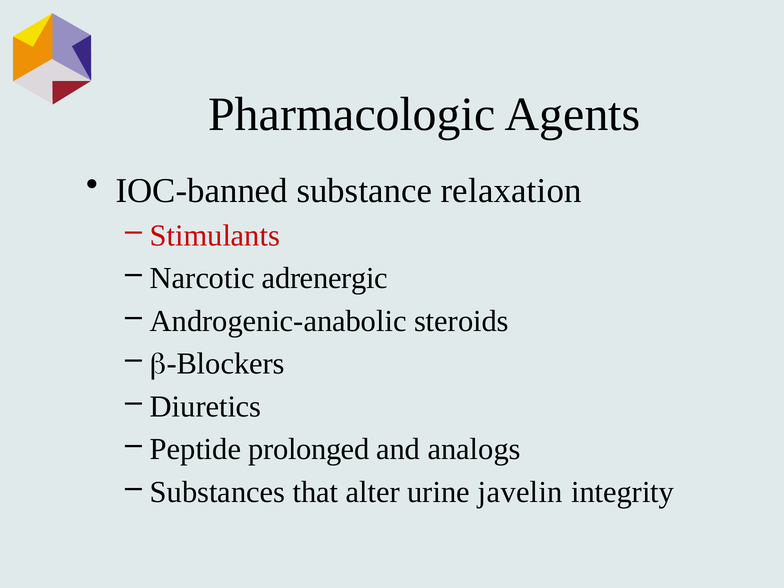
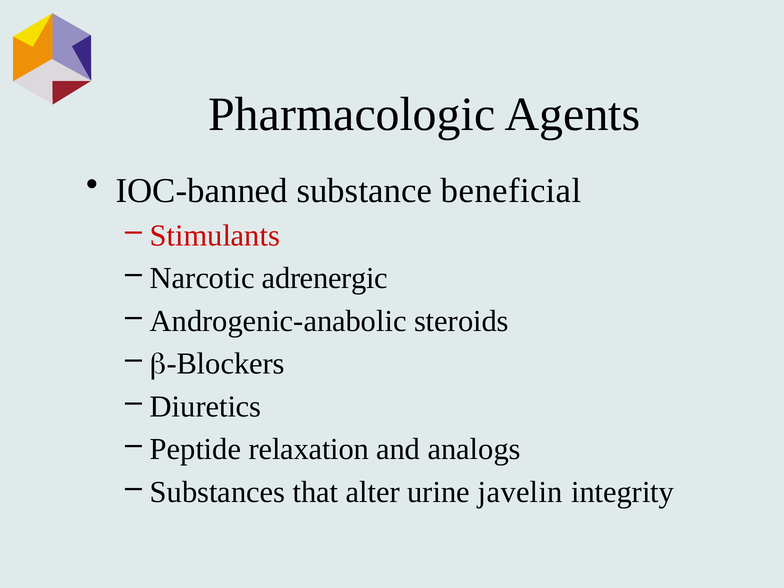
relaxation: relaxation -> beneficial
prolonged: prolonged -> relaxation
